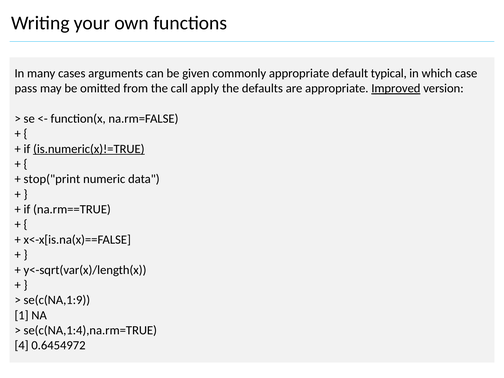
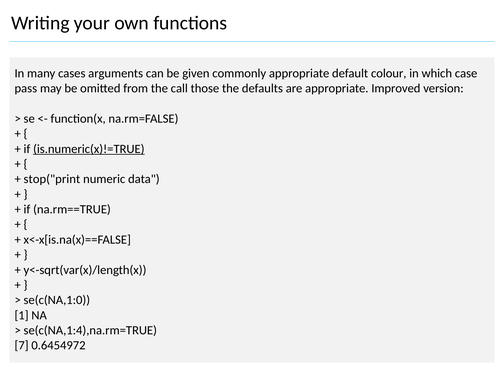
typical: typical -> colour
apply: apply -> those
Improved underline: present -> none
se(c(NA,1:9: se(c(NA,1:9 -> se(c(NA,1:0
4: 4 -> 7
